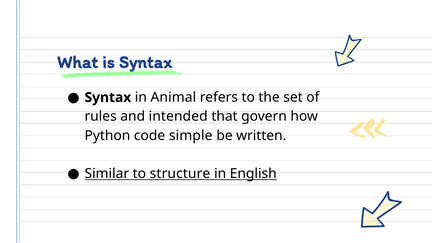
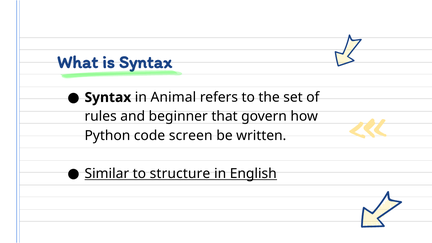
intended: intended -> beginner
simple: simple -> screen
